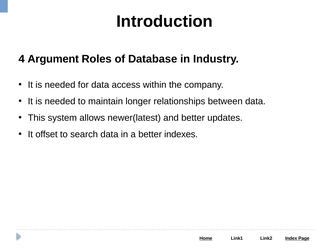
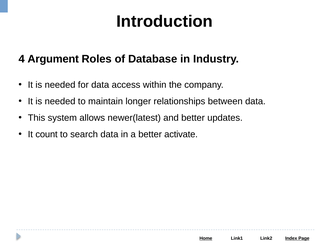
offset: offset -> count
indexes: indexes -> activate
